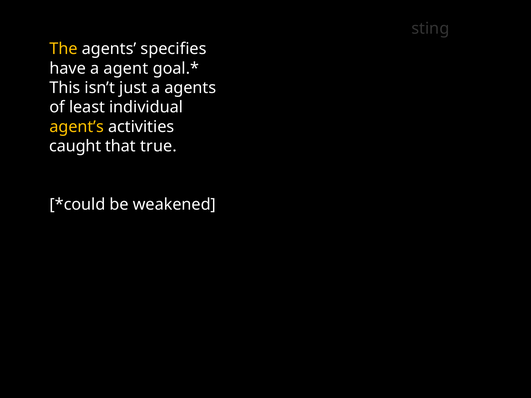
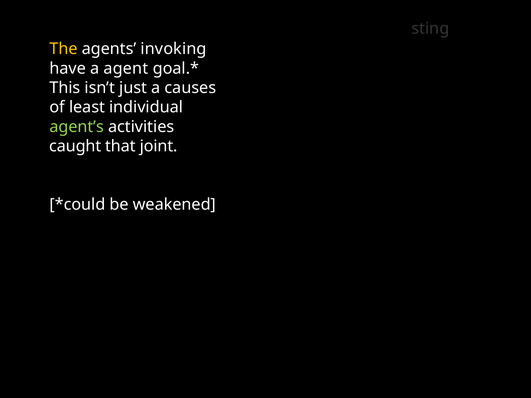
specifies: specifies -> invoking
a agents: agents -> causes
agent’s colour: yellow -> light green
true: true -> joint
